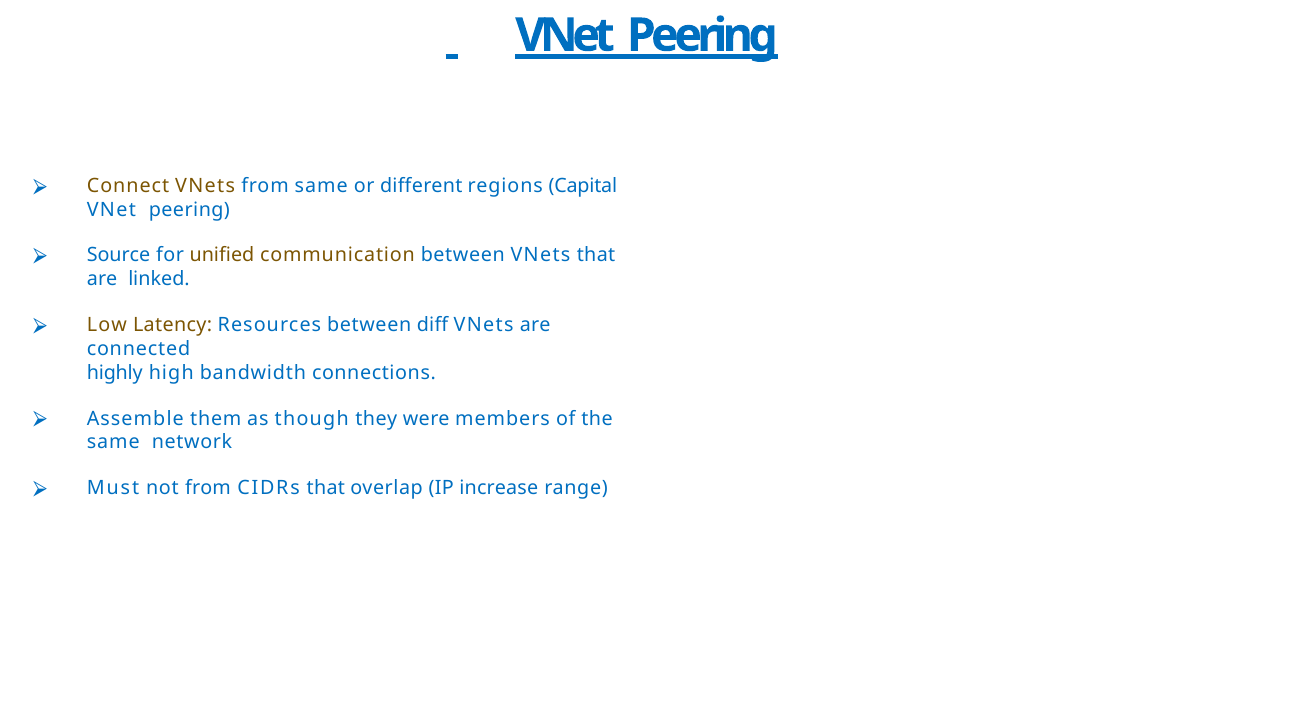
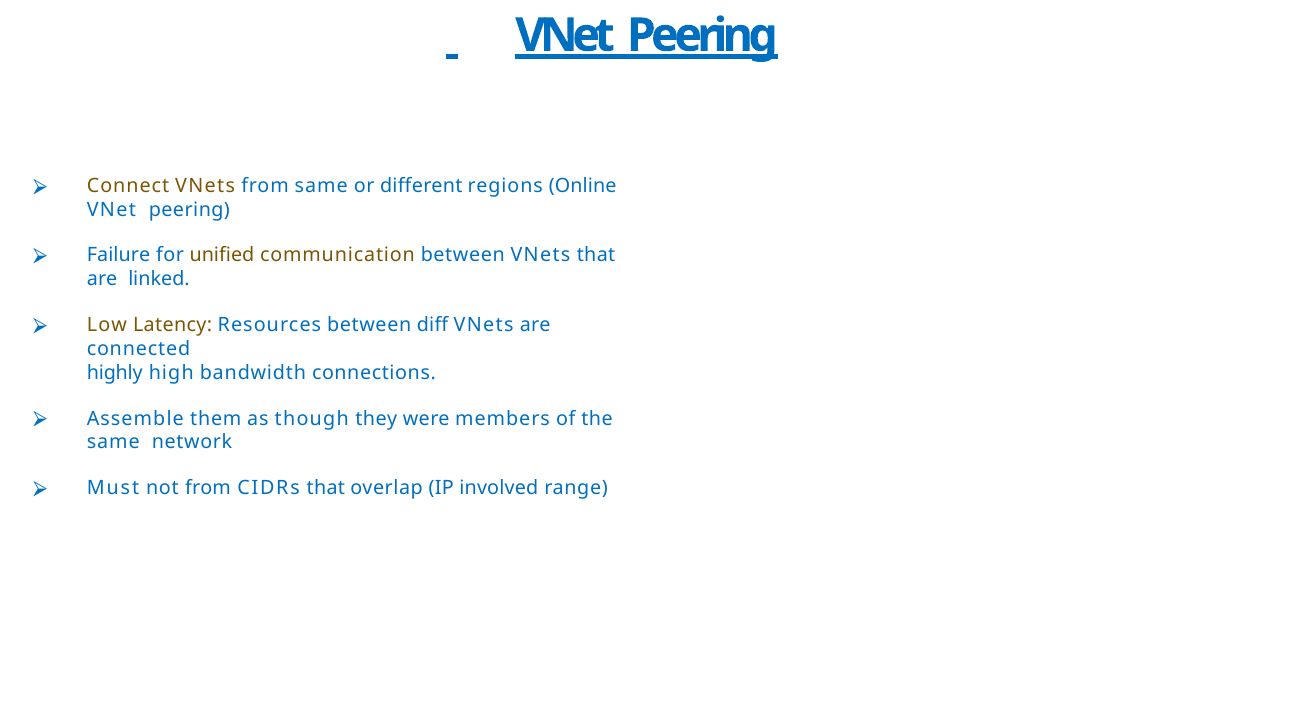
Capital: Capital -> Online
Source: Source -> Failure
increase: increase -> involved
